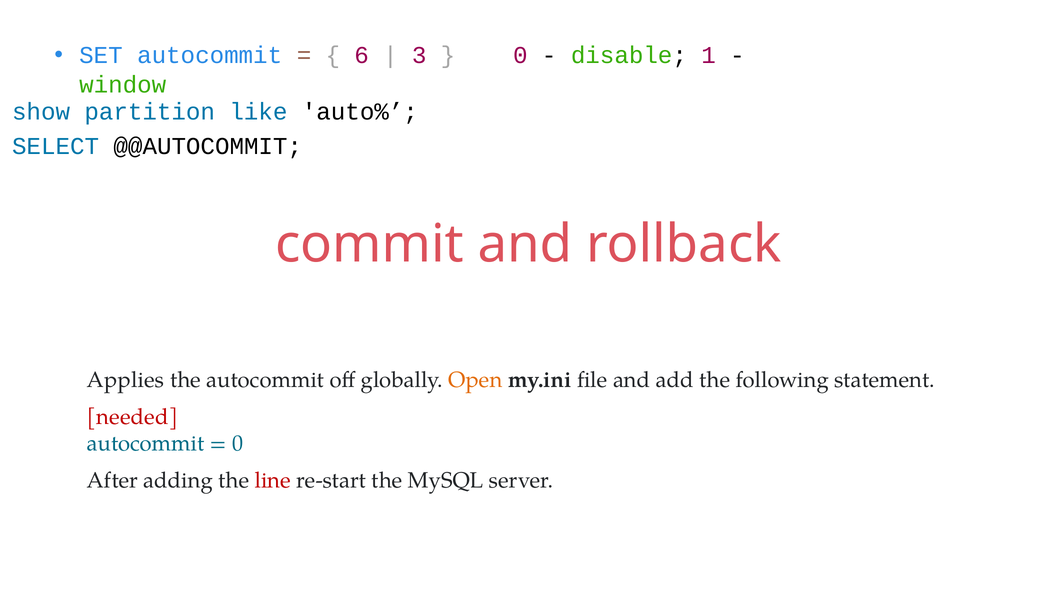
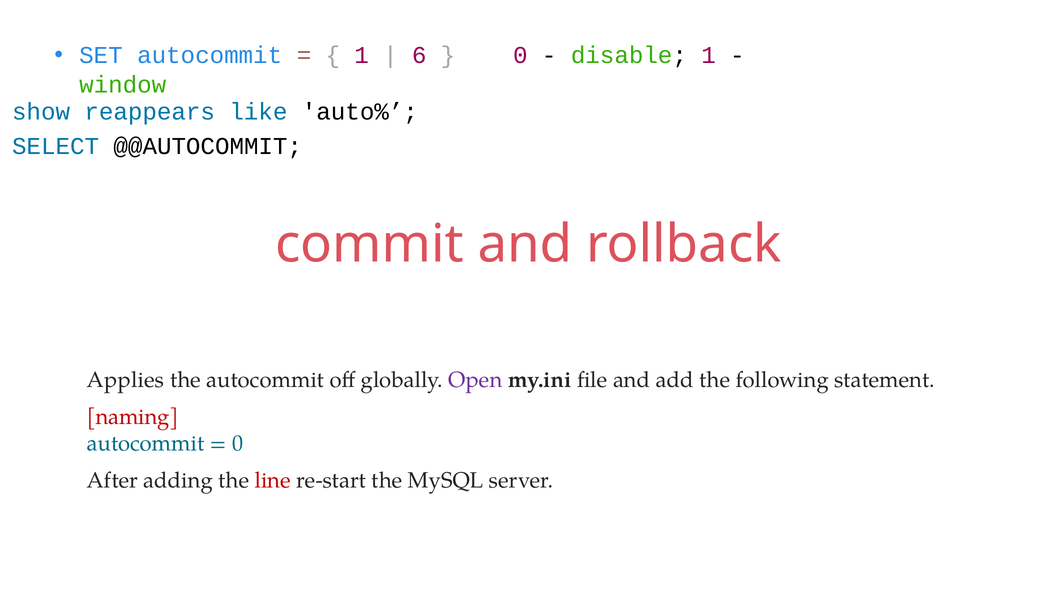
6 at (362, 55): 6 -> 1
3: 3 -> 6
partition: partition -> reappears
Open colour: orange -> purple
needed: needed -> naming
